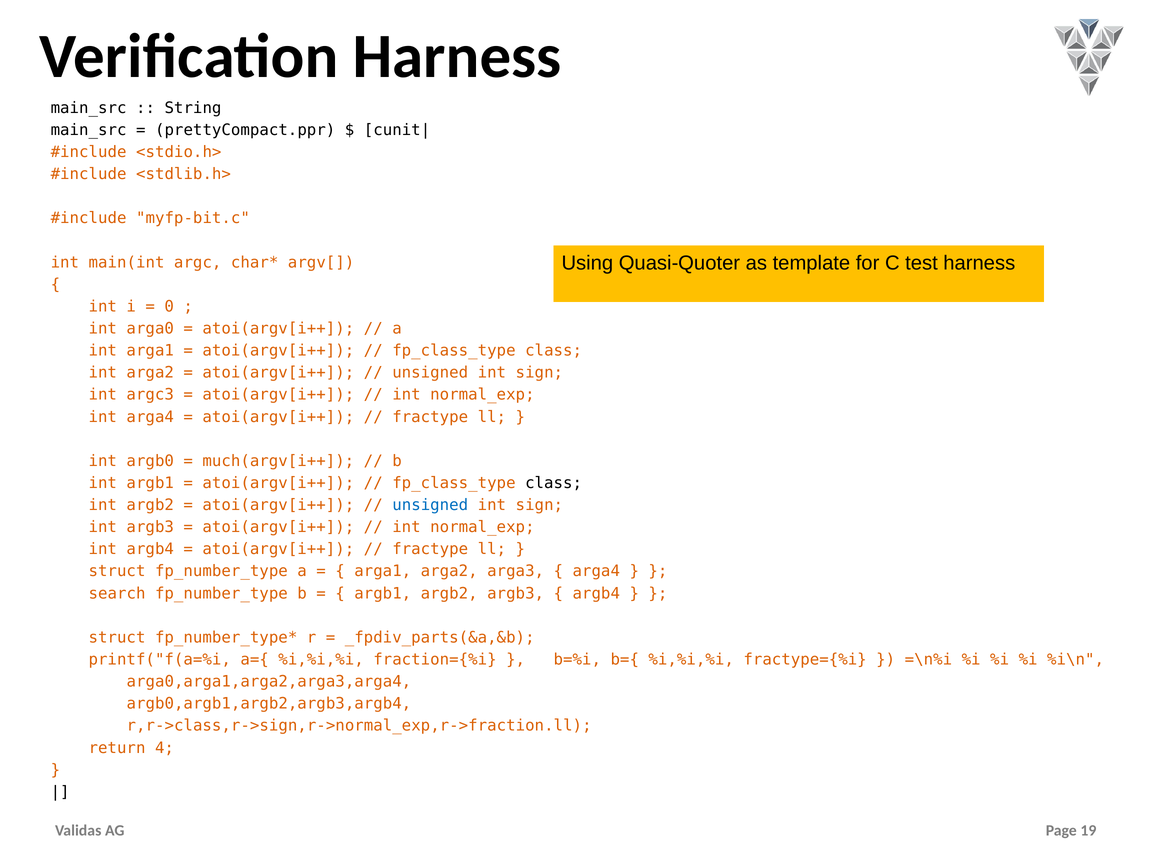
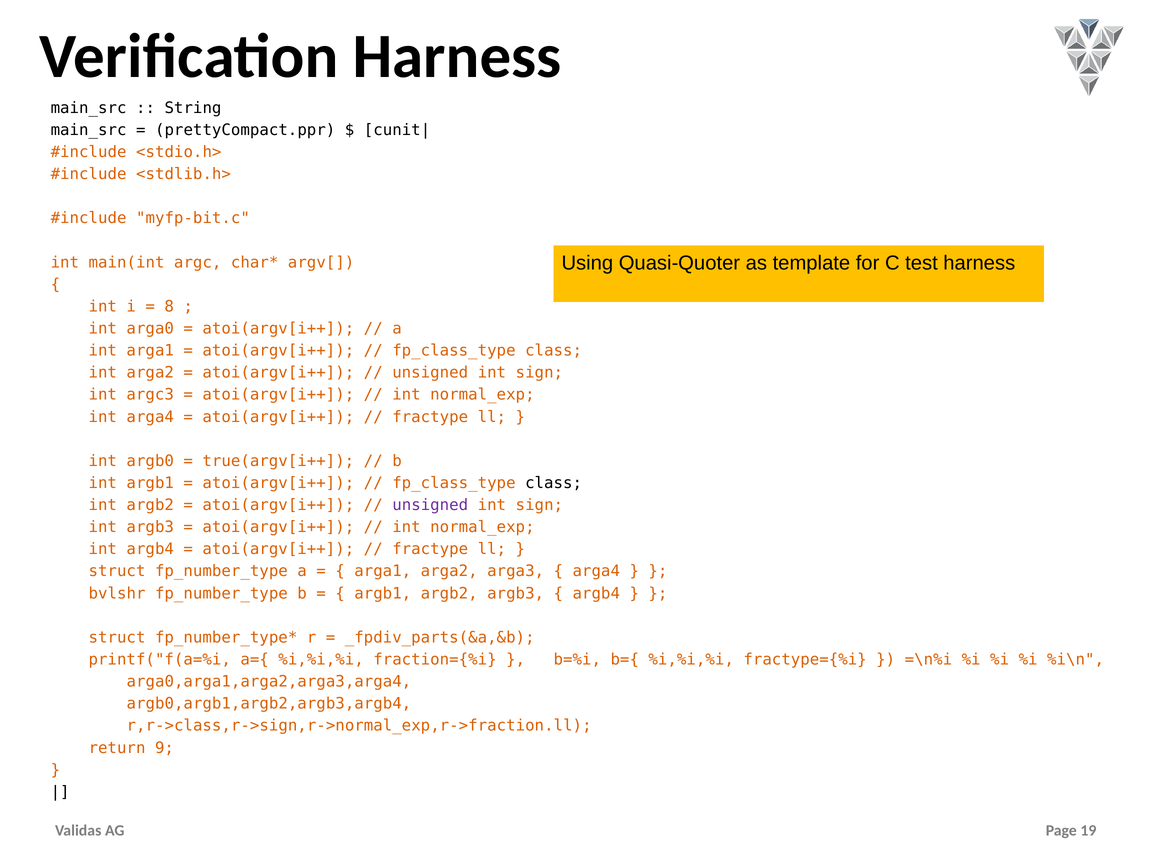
0: 0 -> 8
much(argv[i++: much(argv[i++ -> true(argv[i++
unsigned at (430, 505) colour: blue -> purple
search: search -> bvlshr
4: 4 -> 9
